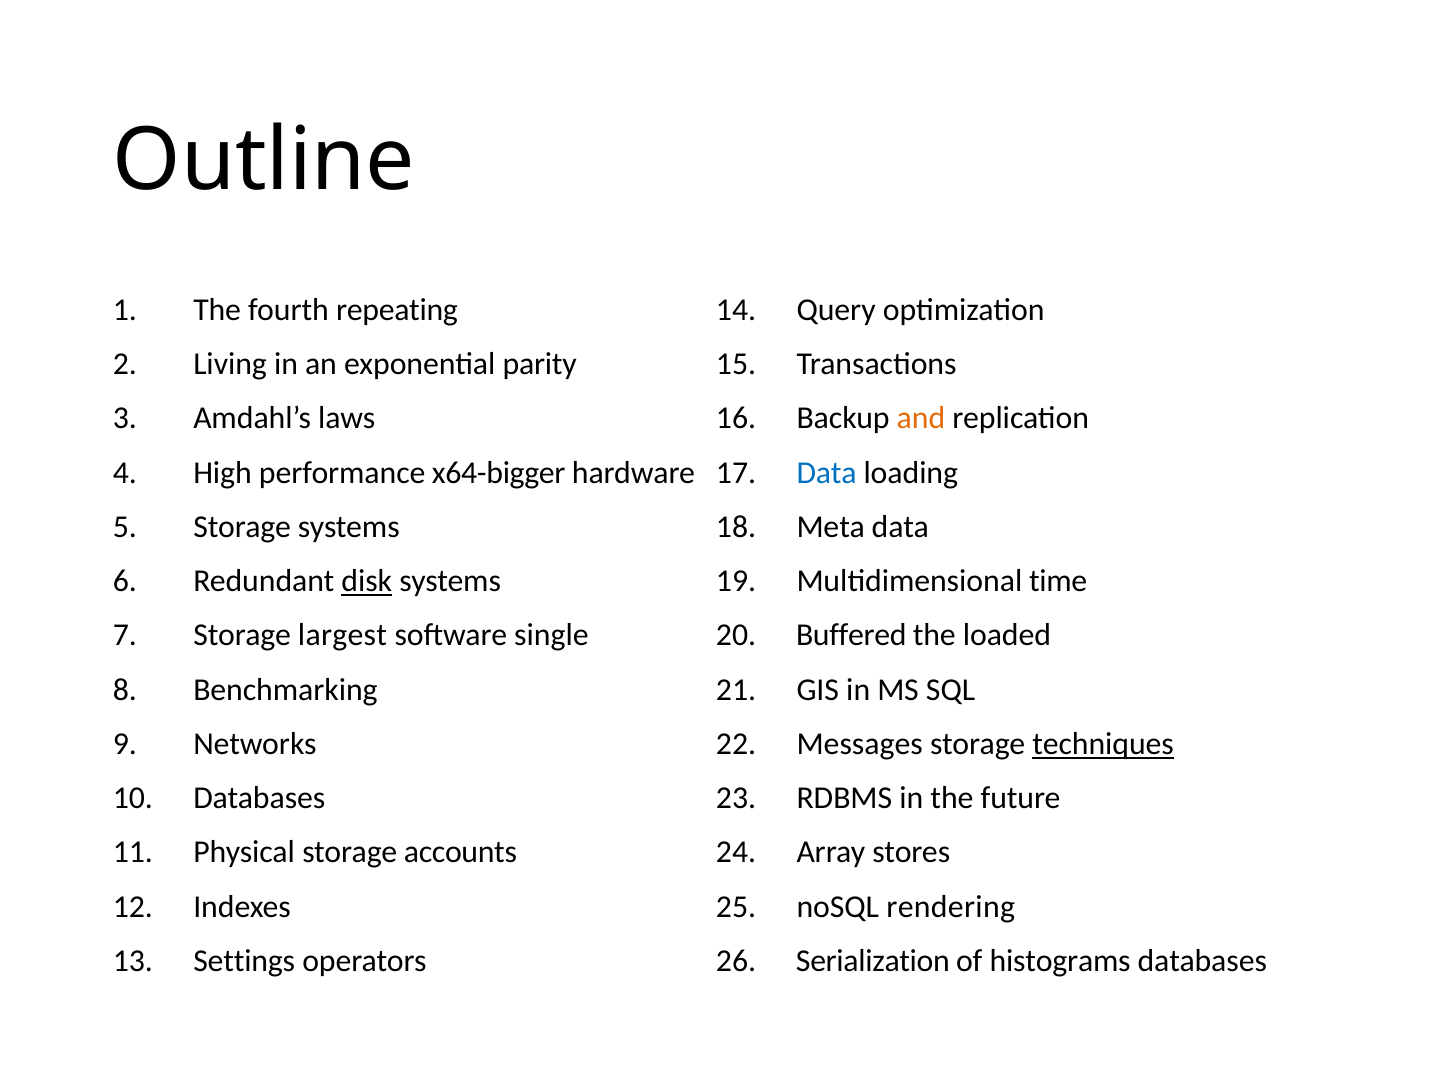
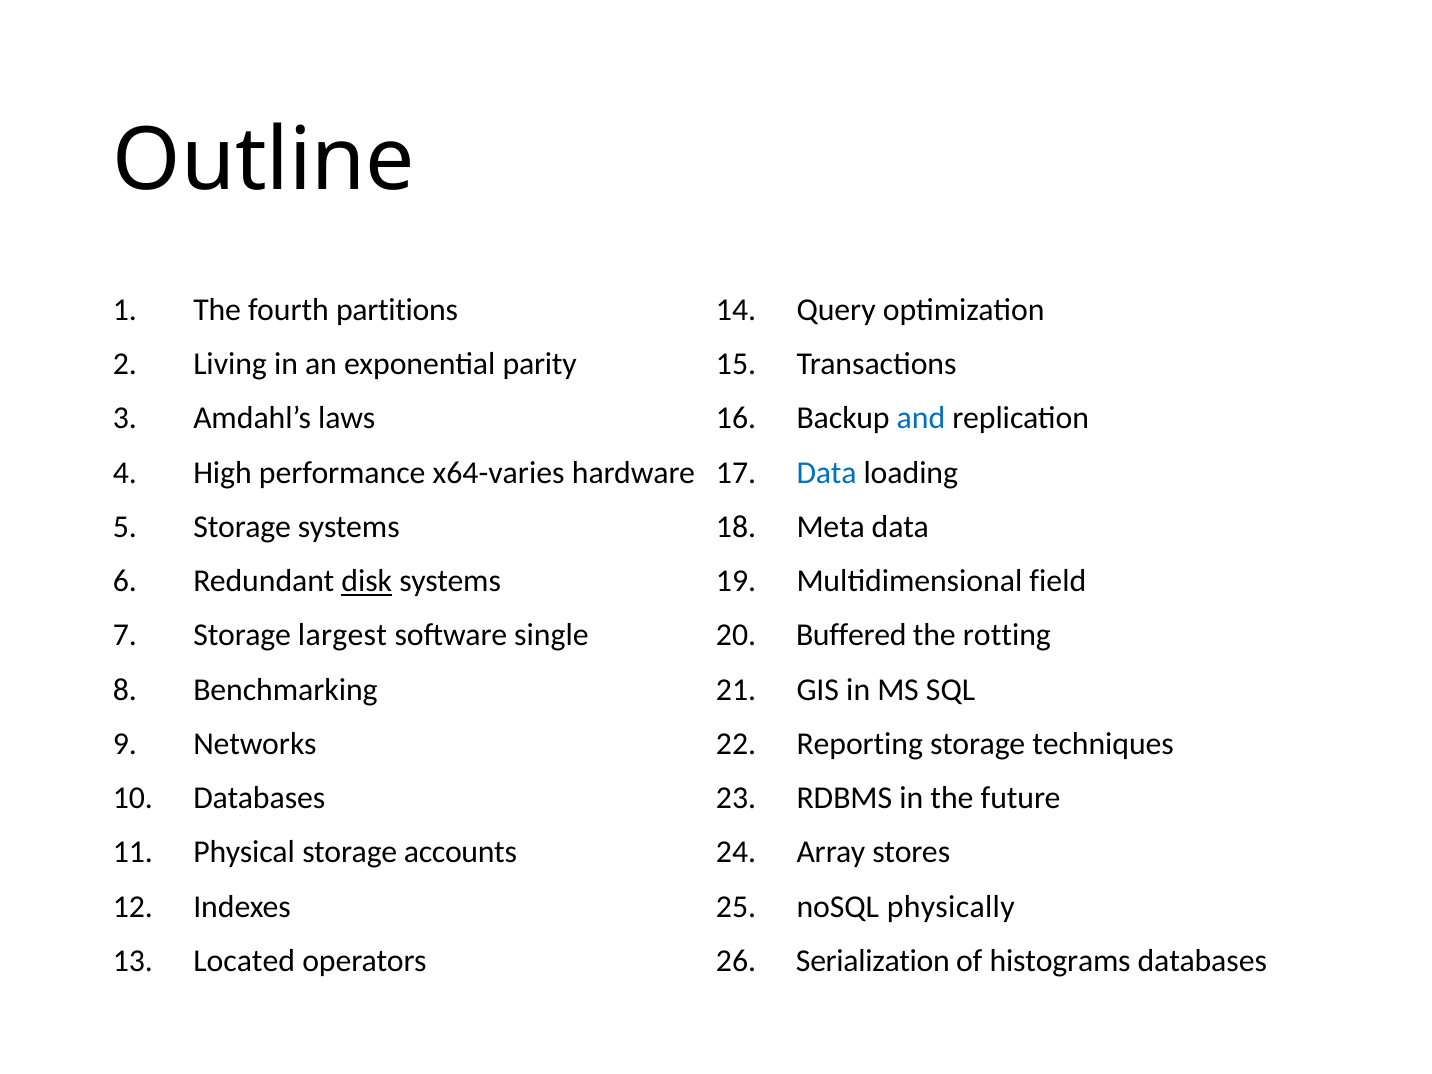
repeating: repeating -> partitions
and colour: orange -> blue
x64-bigger: x64-bigger -> x64-varies
time: time -> field
loaded: loaded -> rotting
Messages: Messages -> Reporting
techniques underline: present -> none
rendering: rendering -> physically
Settings: Settings -> Located
